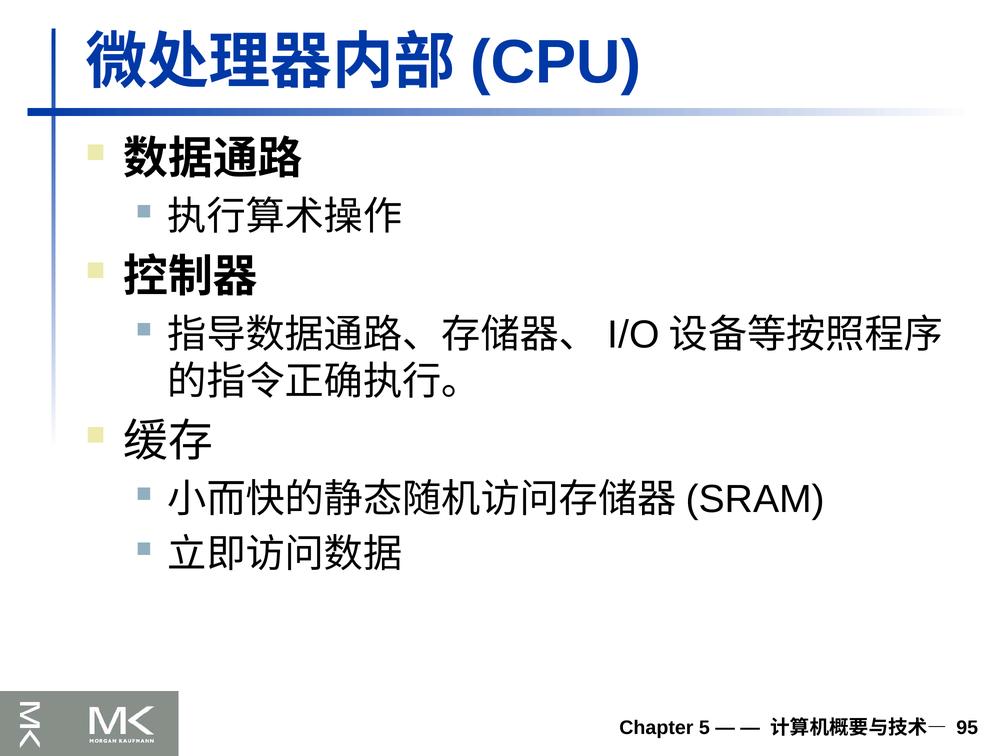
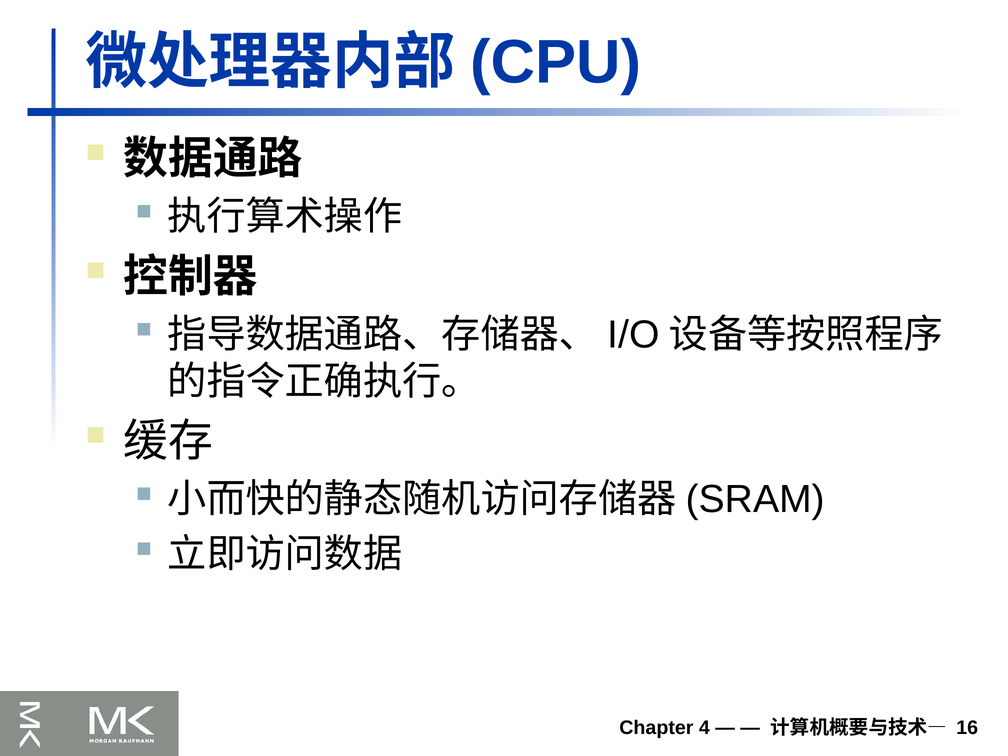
5: 5 -> 4
95: 95 -> 16
